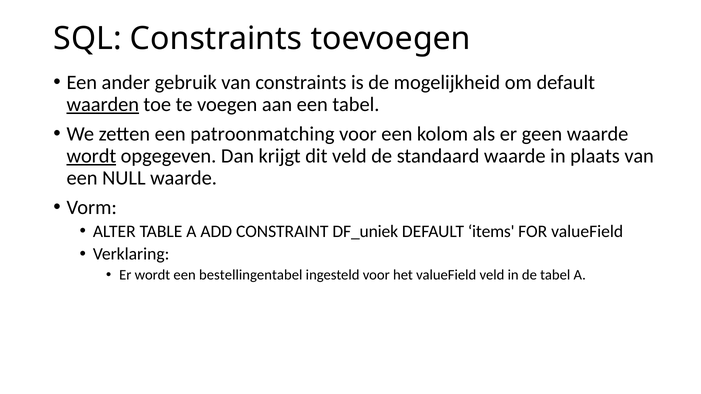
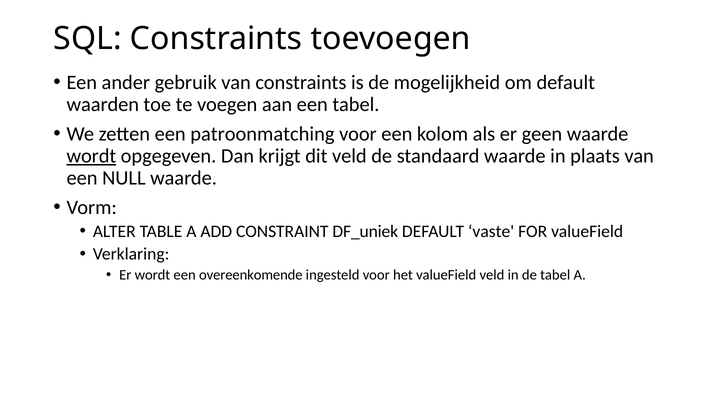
waarden underline: present -> none
items: items -> vaste
bestellingentabel: bestellingentabel -> overeenkomende
